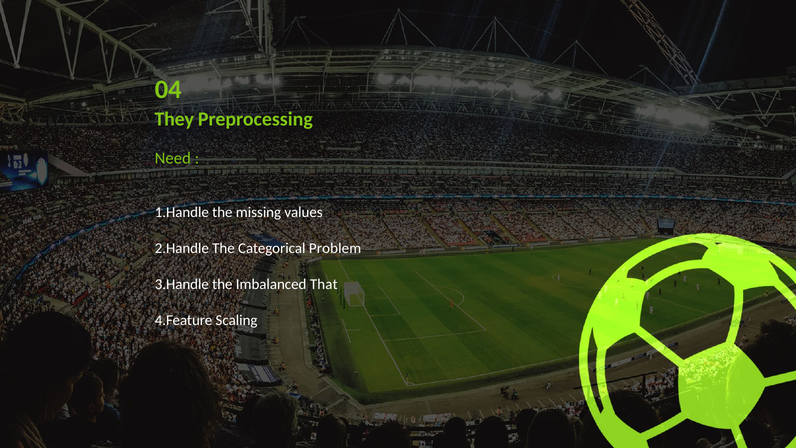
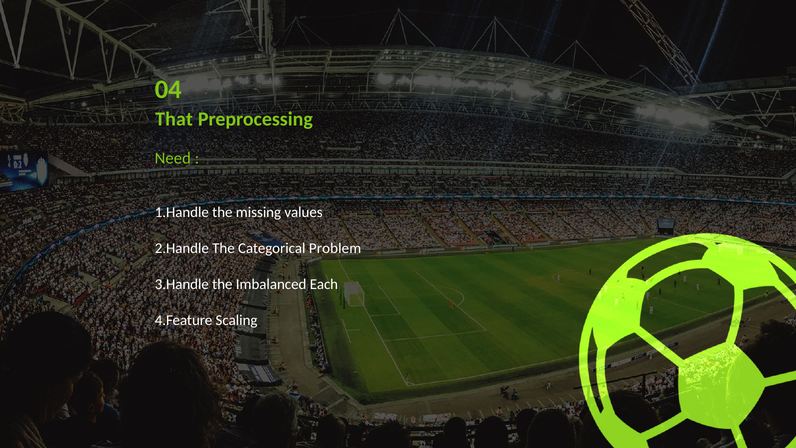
They: They -> That
That: That -> Each
